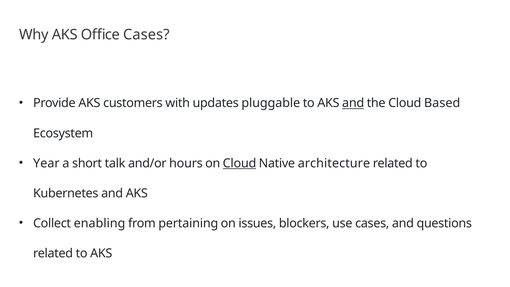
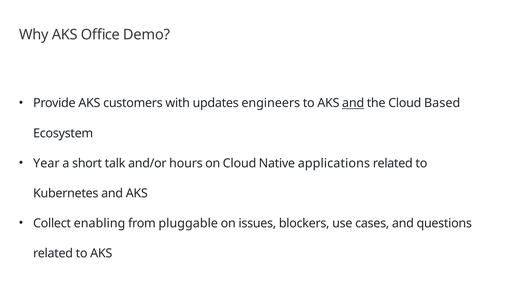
Office Cases: Cases -> Demo
pluggable: pluggable -> engineers
Cloud at (240, 163) underline: present -> none
architecture: architecture -> applications
pertaining: pertaining -> pluggable
